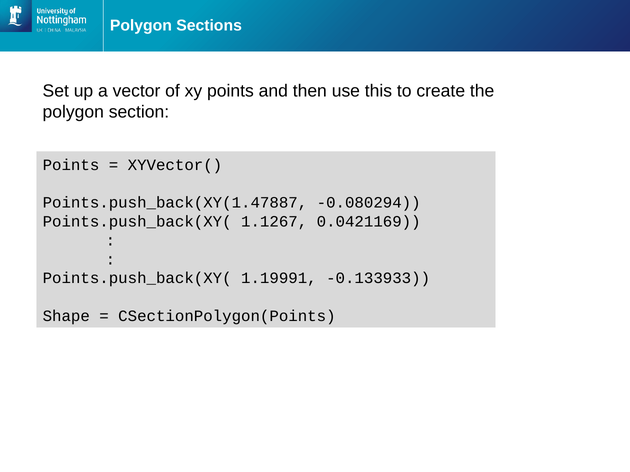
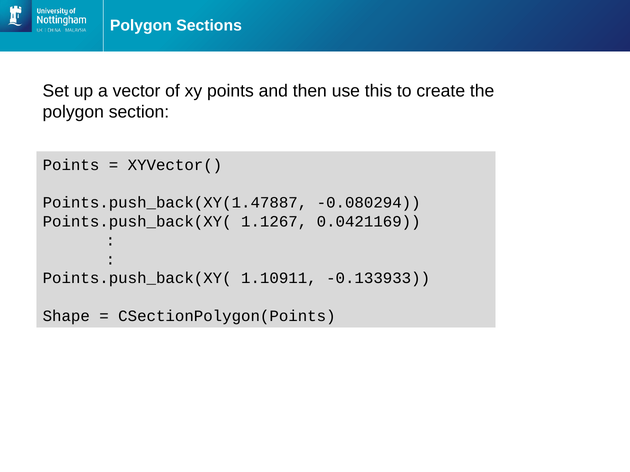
1.19991: 1.19991 -> 1.10911
